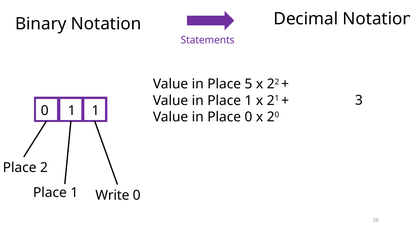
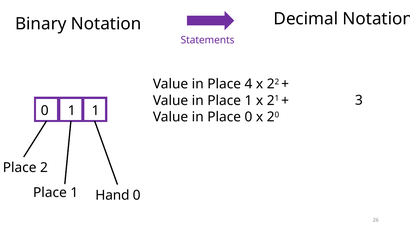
5: 5 -> 4
Write: Write -> Hand
